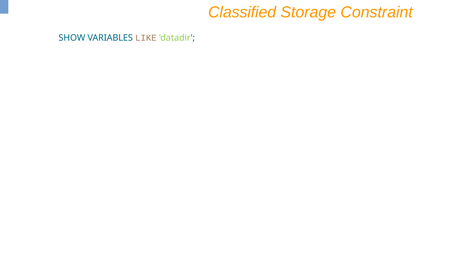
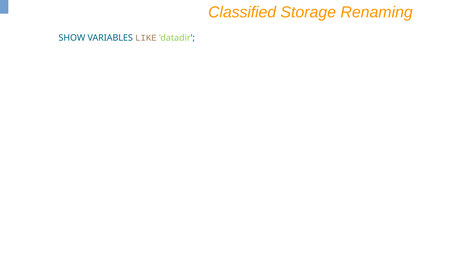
Constraint: Constraint -> Renaming
